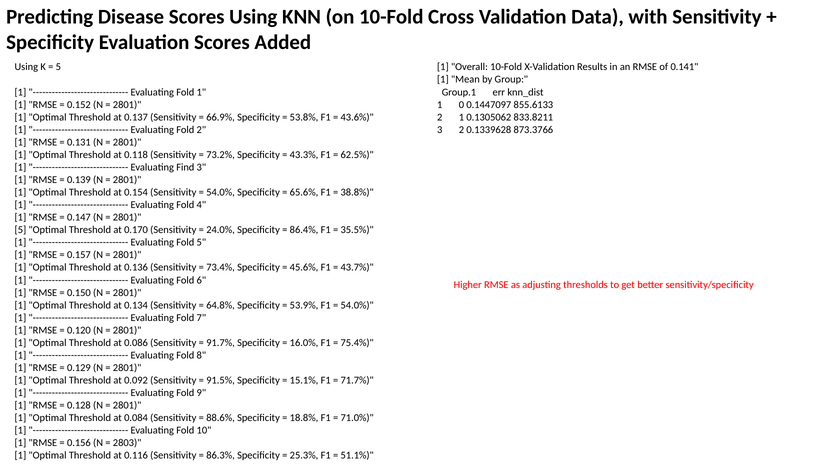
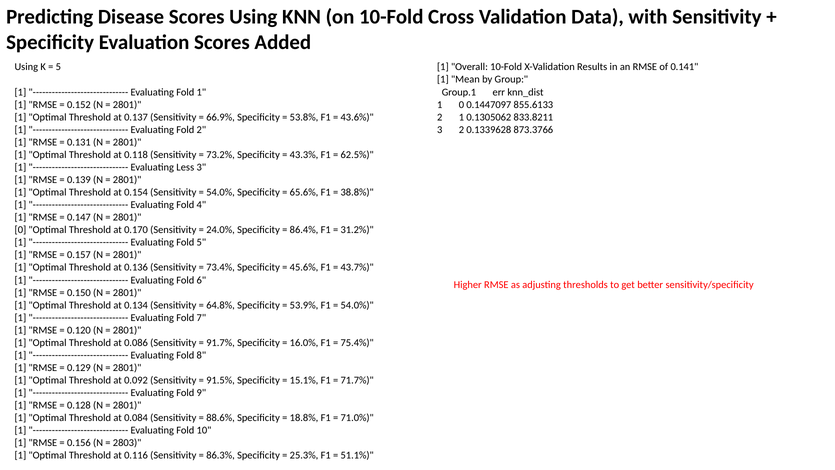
Find: Find -> Less
5 at (20, 230): 5 -> 0
35.5%: 35.5% -> 31.2%
